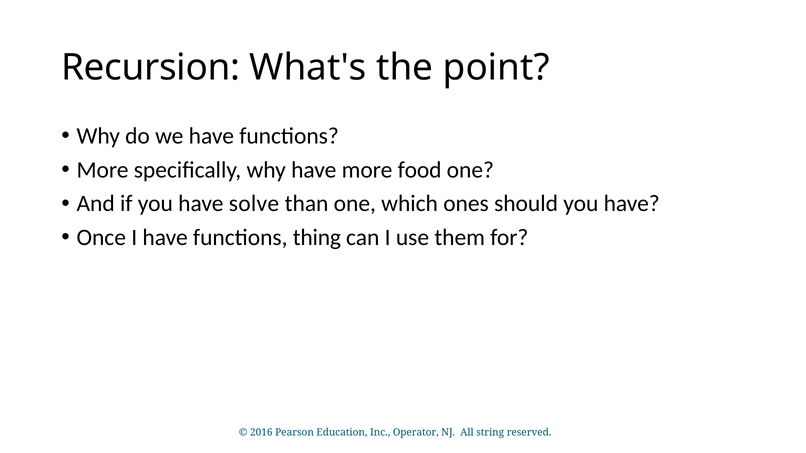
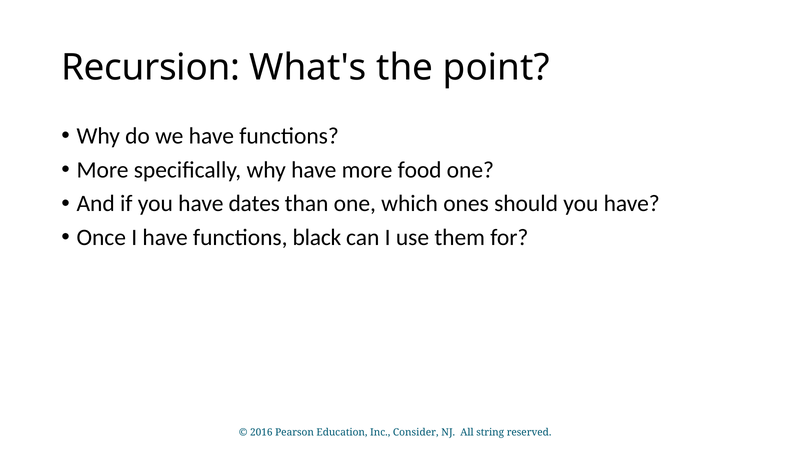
solve: solve -> dates
thing: thing -> black
Operator: Operator -> Consider
